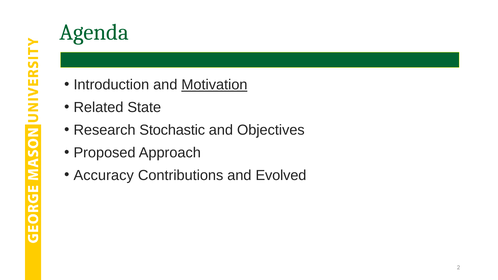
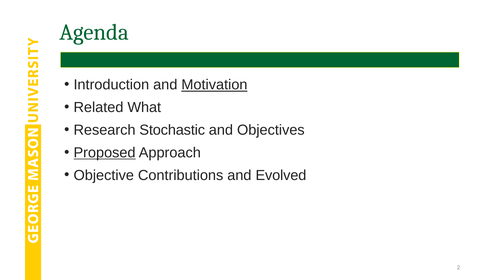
State: State -> What
Proposed underline: none -> present
Accuracy: Accuracy -> Objective
